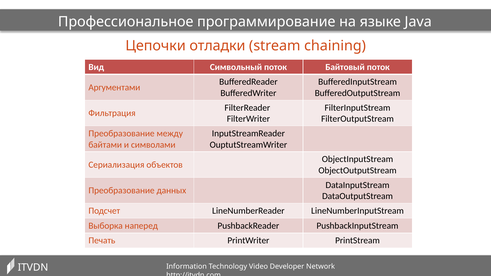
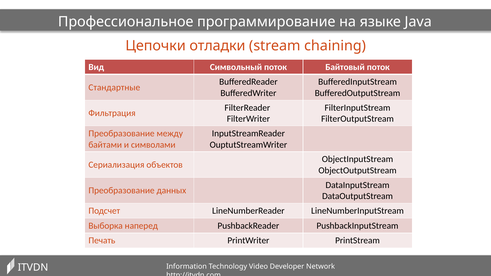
Аргументами: Аргументами -> Стандартные
